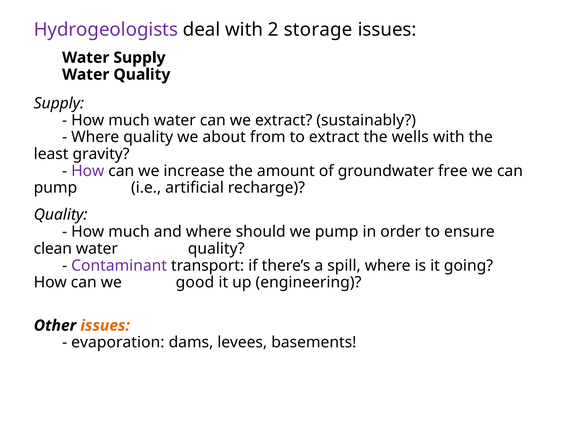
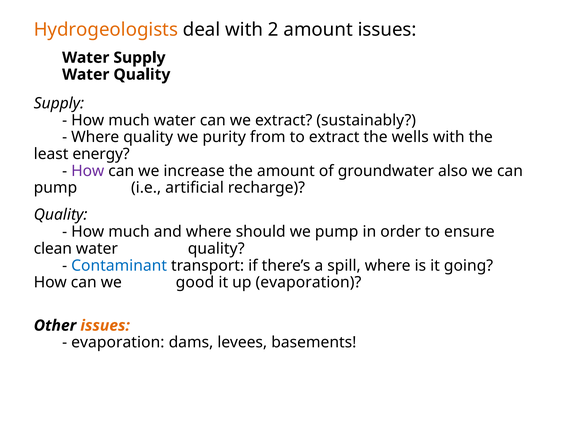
Hydrogeologists colour: purple -> orange
2 storage: storage -> amount
about: about -> purity
gravity: gravity -> energy
free: free -> also
Contaminant colour: purple -> blue
up engineering: engineering -> evaporation
